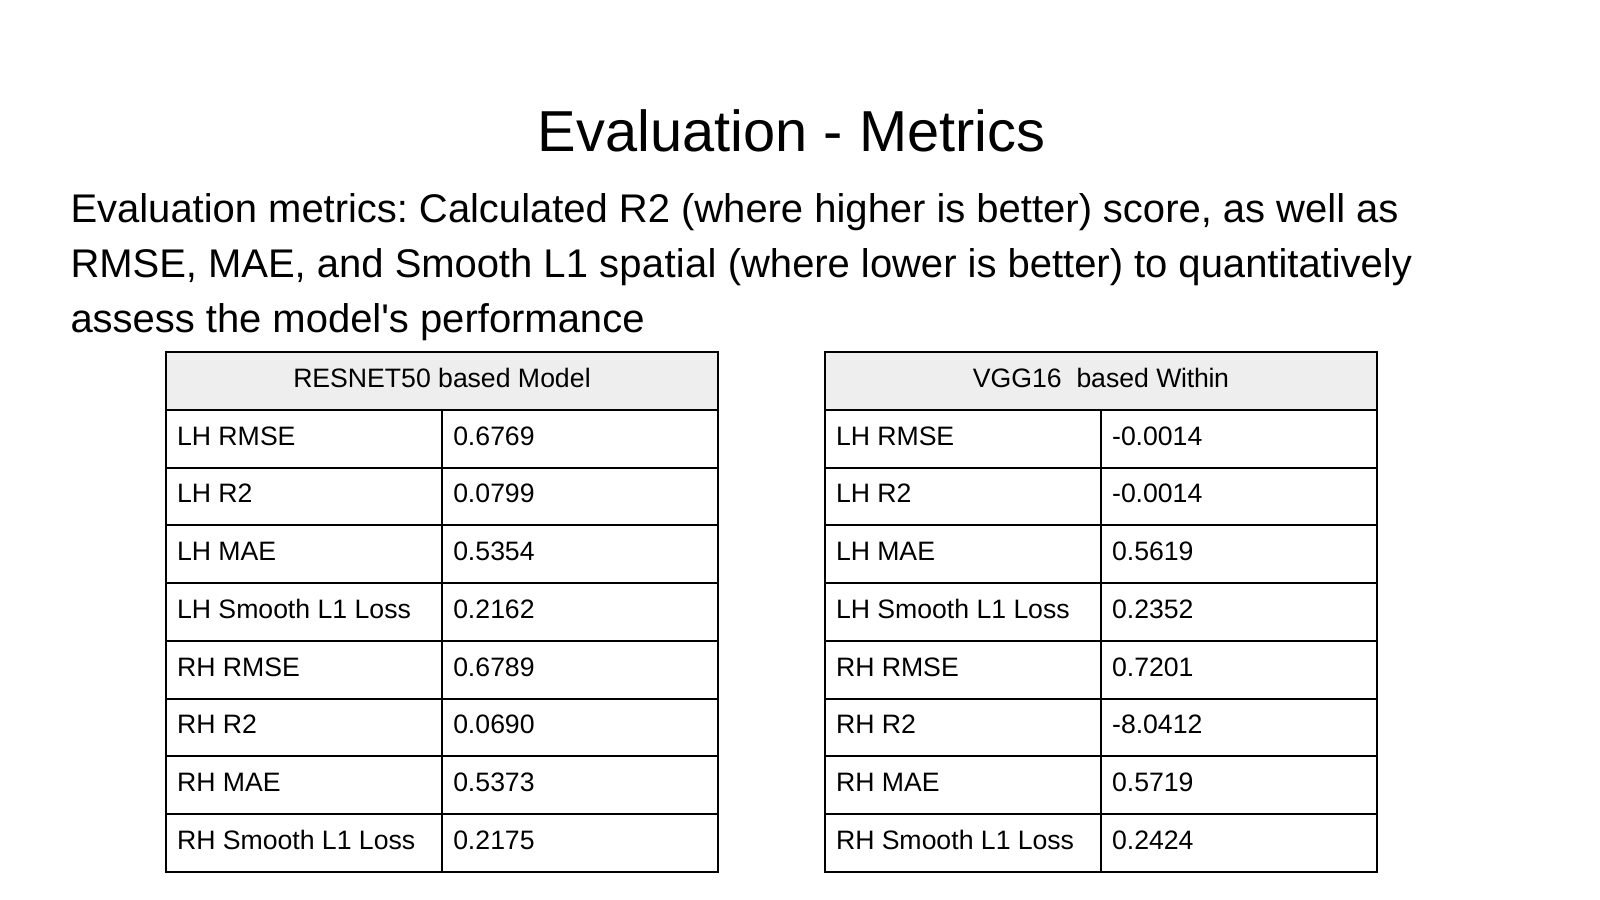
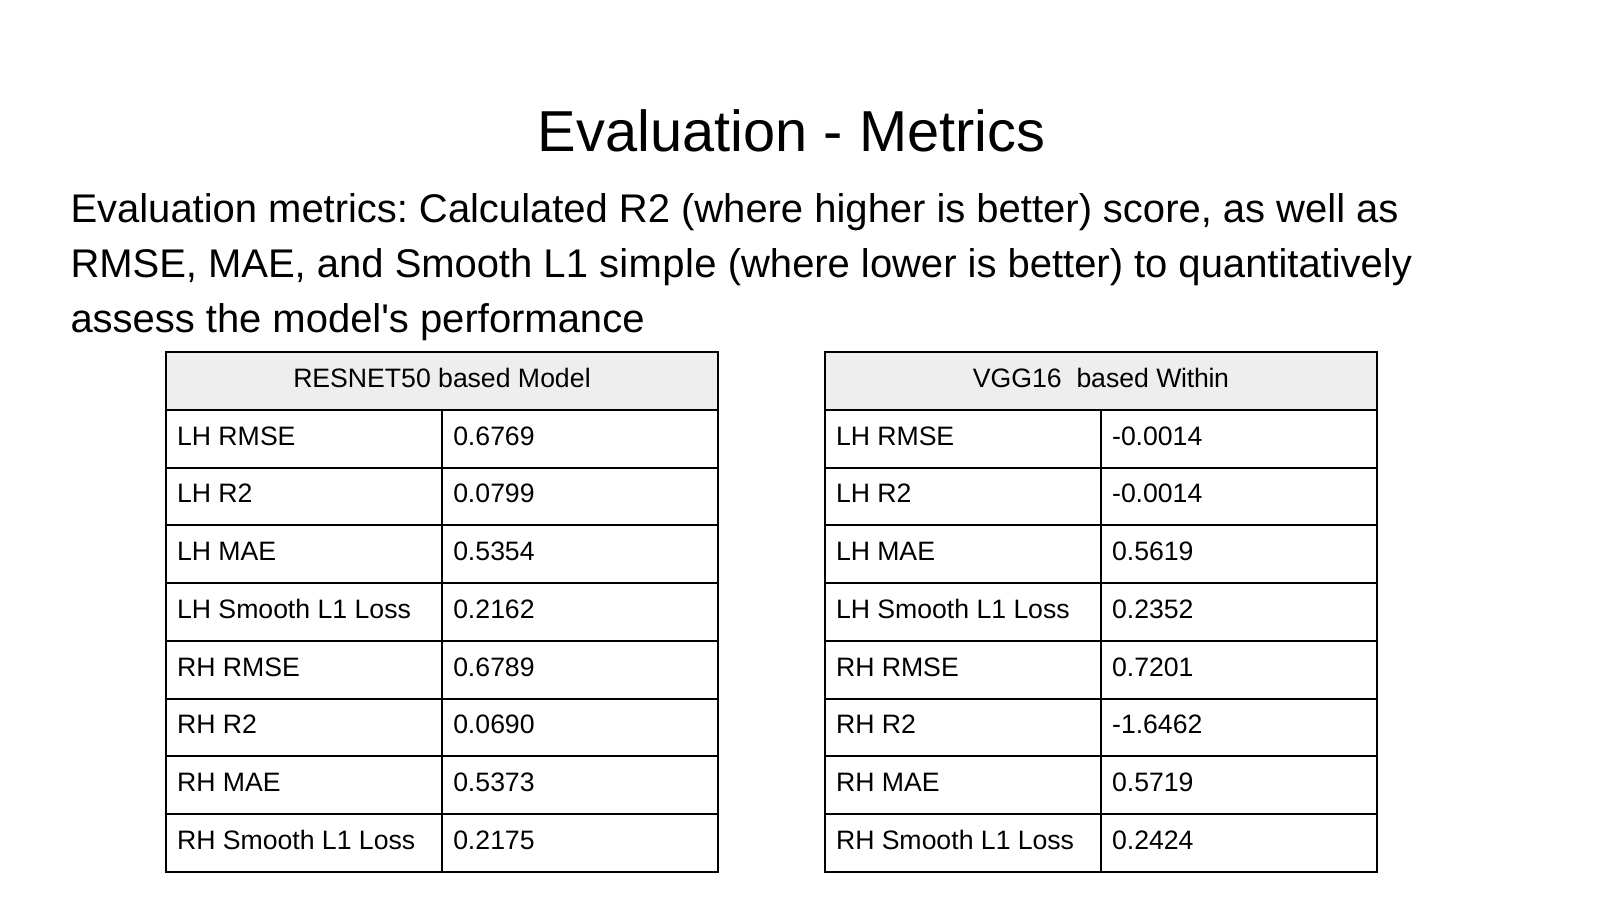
spatial: spatial -> simple
-8.0412: -8.0412 -> -1.6462
